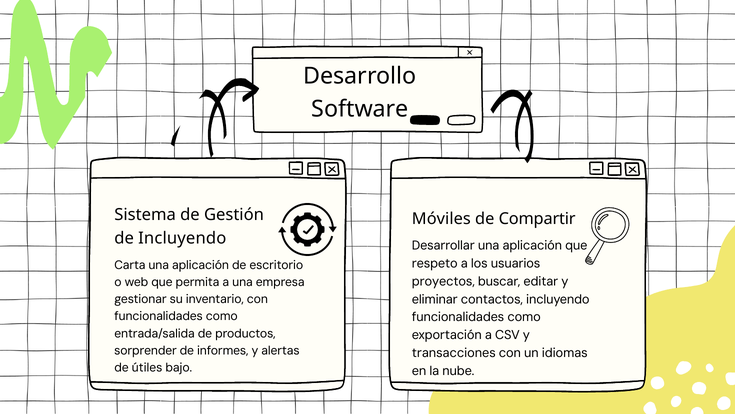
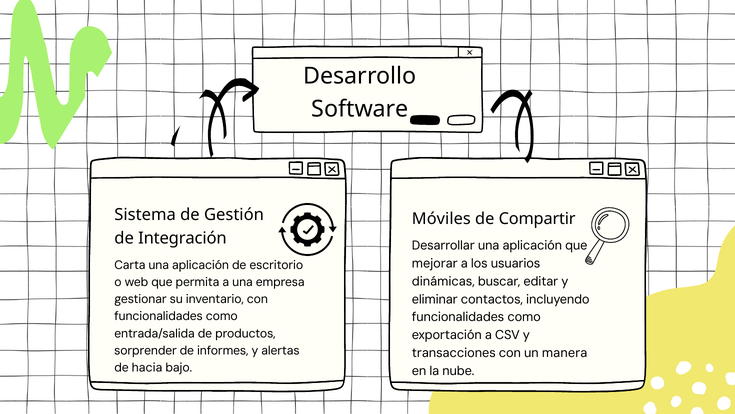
de Incluyendo: Incluyendo -> Integración
respeto: respeto -> mejorar
proyectos: proyectos -> dinámicas
idiomas: idiomas -> manera
útiles: útiles -> hacia
